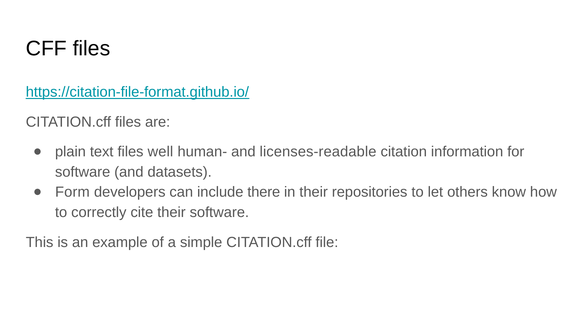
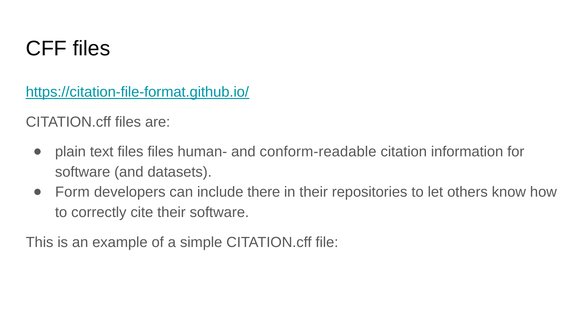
files well: well -> files
licenses-readable: licenses-readable -> conform-readable
